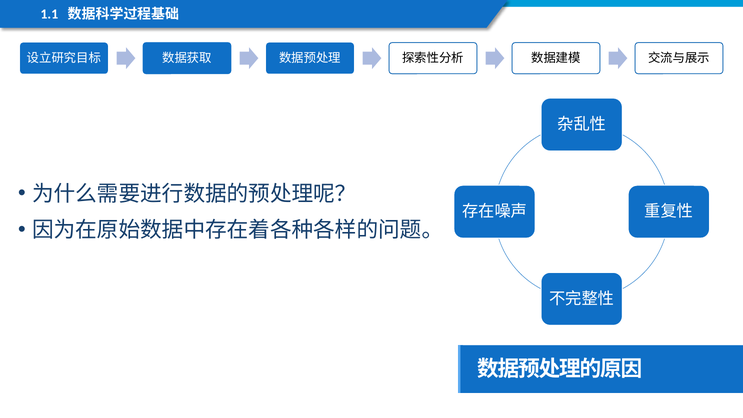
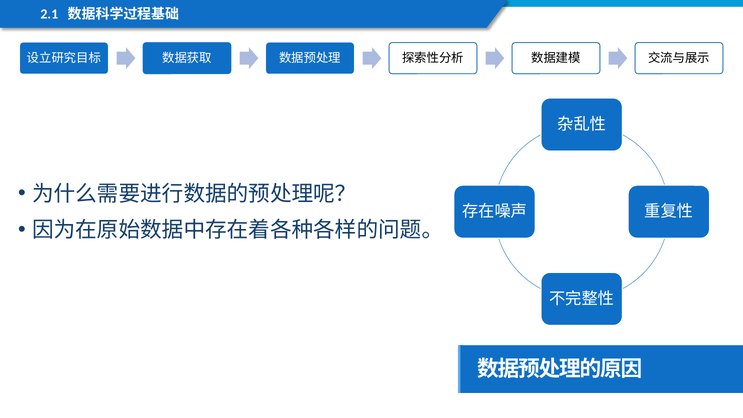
1.1: 1.1 -> 2.1
